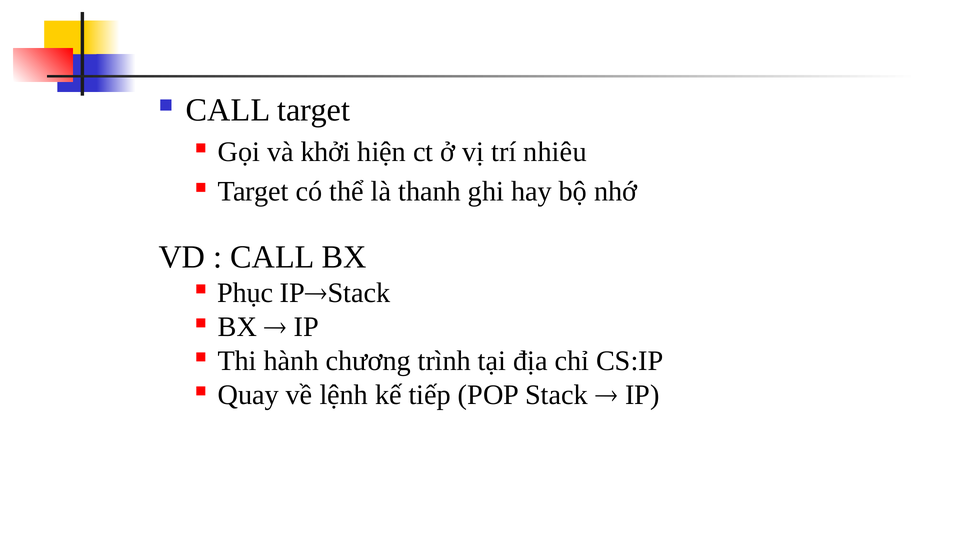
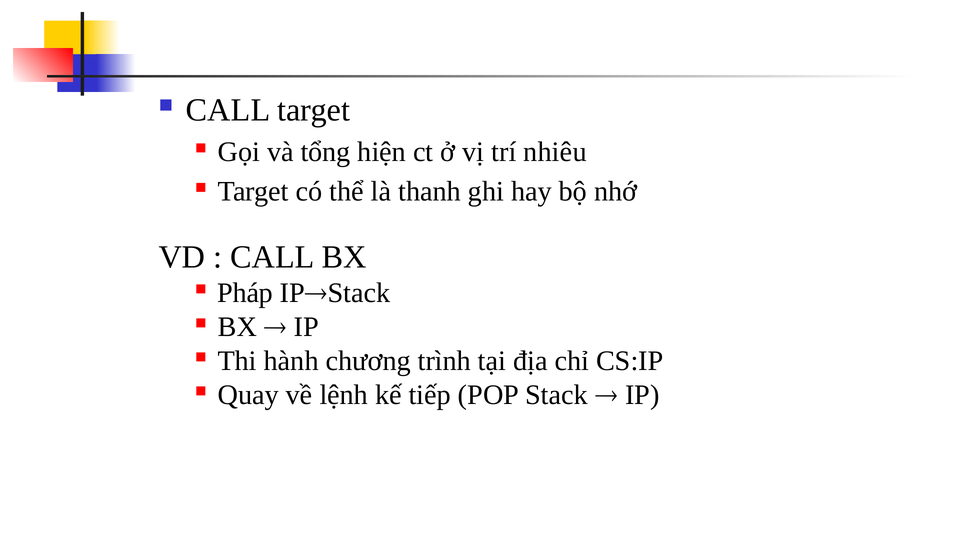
khởi: khởi -> tổng
Phục: Phục -> Pháp
